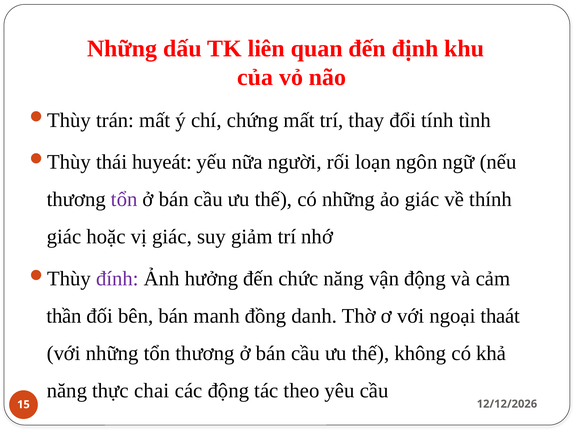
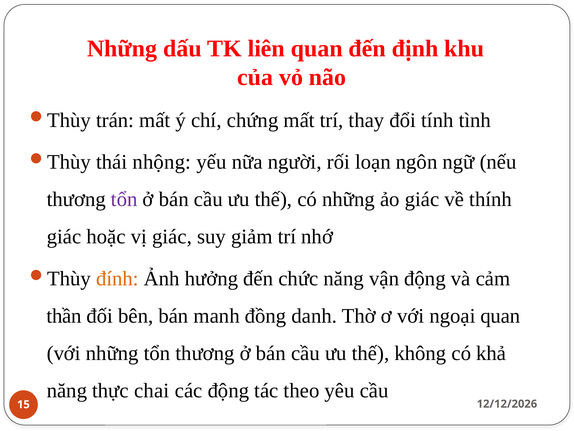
huyeát: huyeát -> nhộng
đính colour: purple -> orange
ngoại thaát: thaát -> quan
